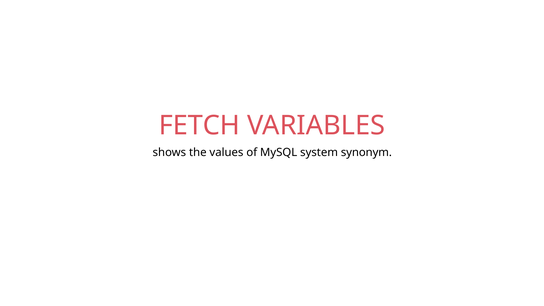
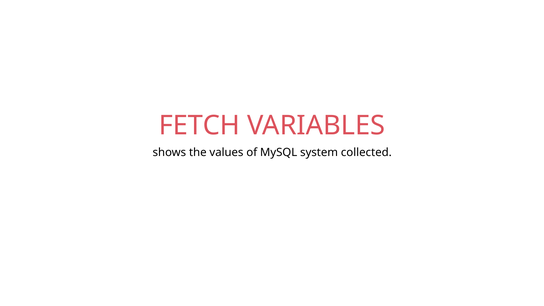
synonym: synonym -> collected
